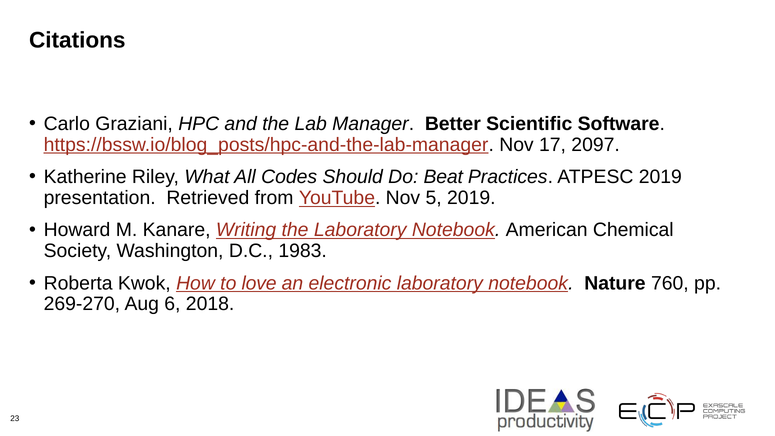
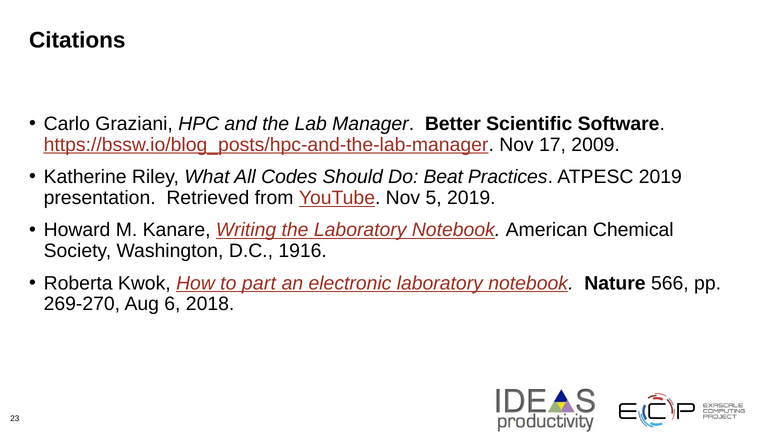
2097: 2097 -> 2009
1983: 1983 -> 1916
love: love -> part
760: 760 -> 566
